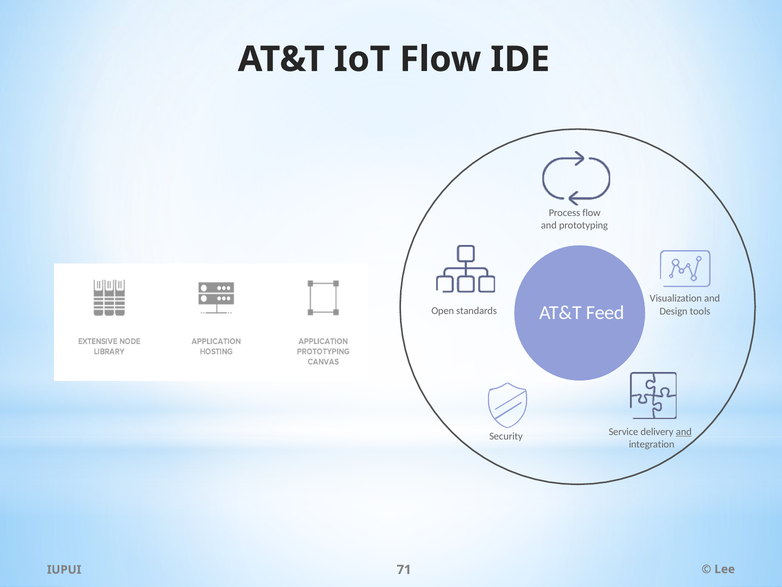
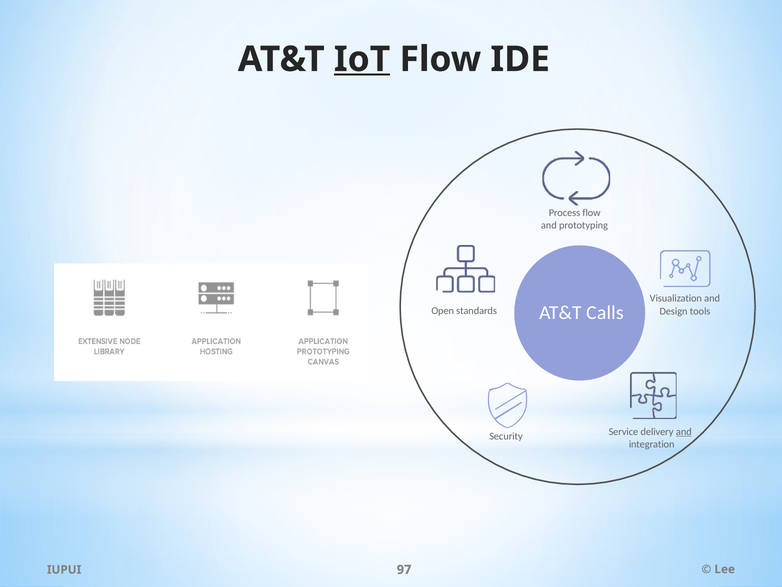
IoT underline: none -> present
Feed: Feed -> Calls
71: 71 -> 97
